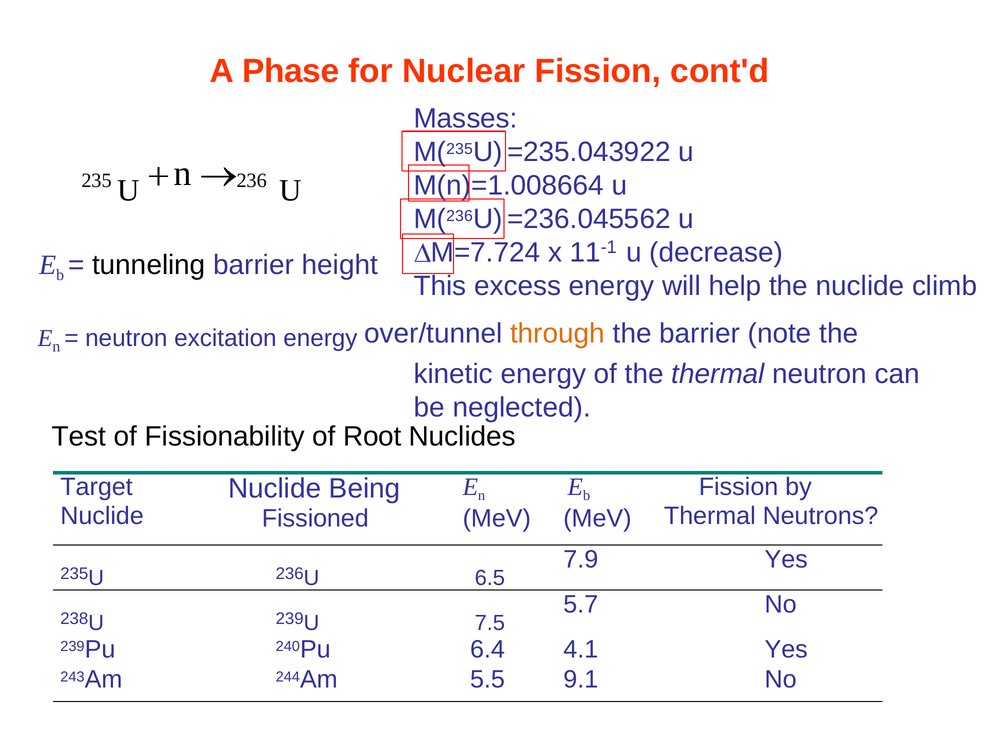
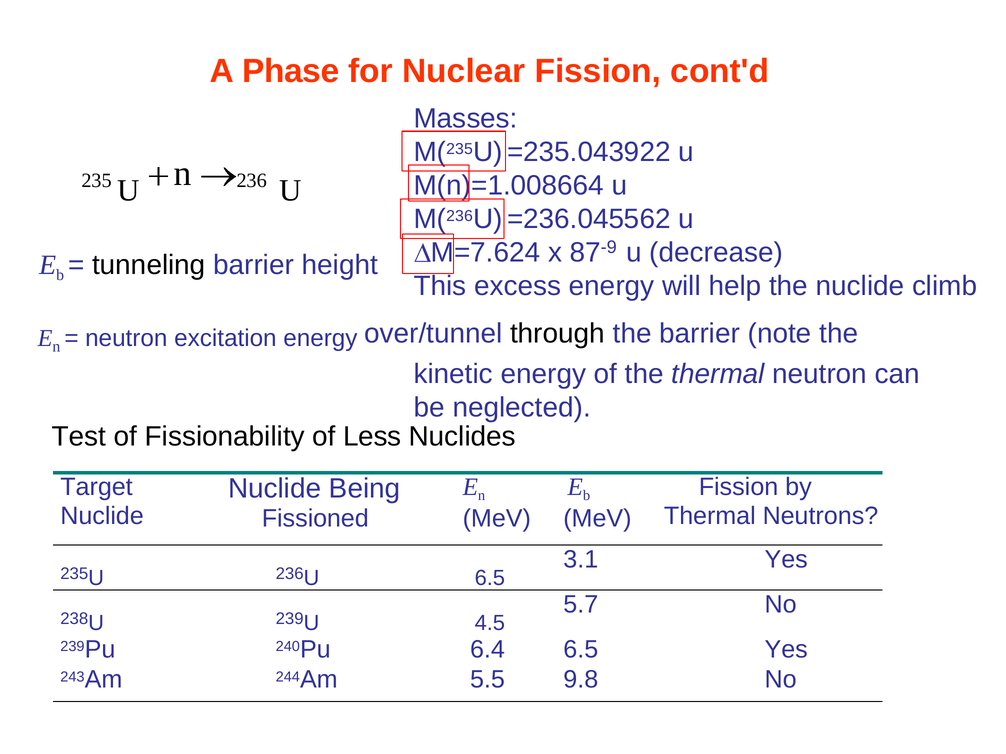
=7.724: =7.724 -> =7.624
11: 11 -> 87
-1: -1 -> -9
through colour: orange -> black
Root: Root -> Less
7.9: 7.9 -> 3.1
7.5: 7.5 -> 4.5
6.4 4.1: 4.1 -> 6.5
9.1: 9.1 -> 9.8
